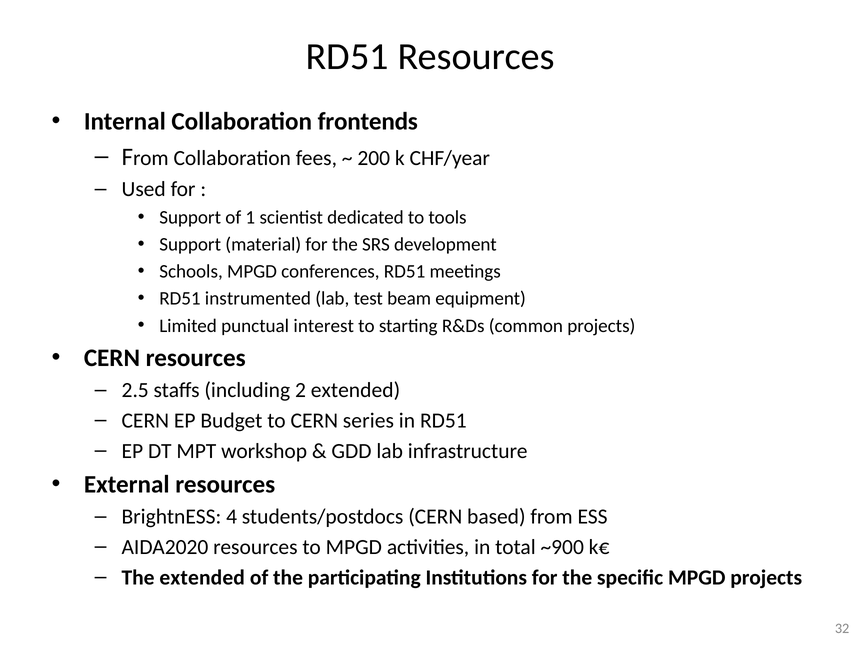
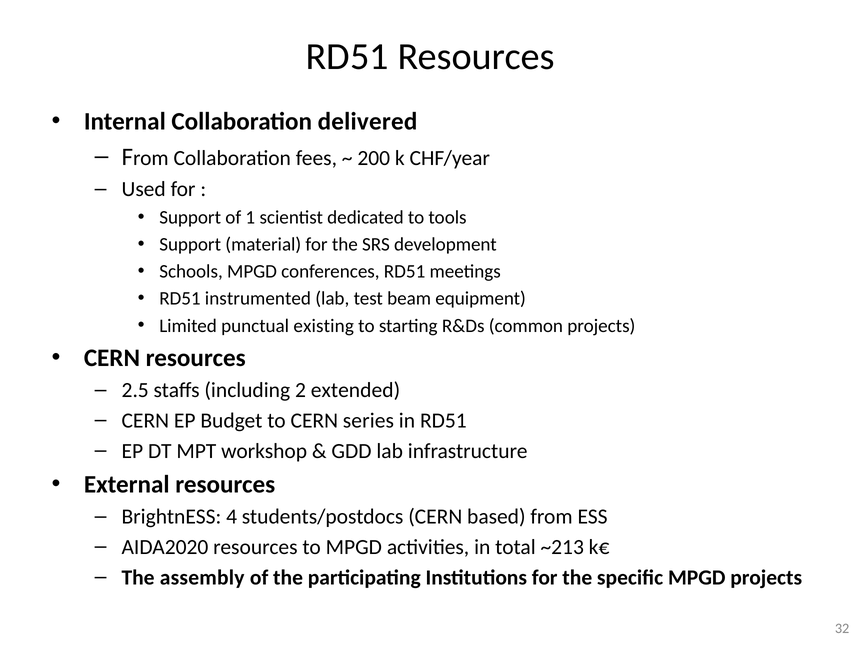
frontends: frontends -> delivered
interest: interest -> existing
~900: ~900 -> ~213
The extended: extended -> assembly
